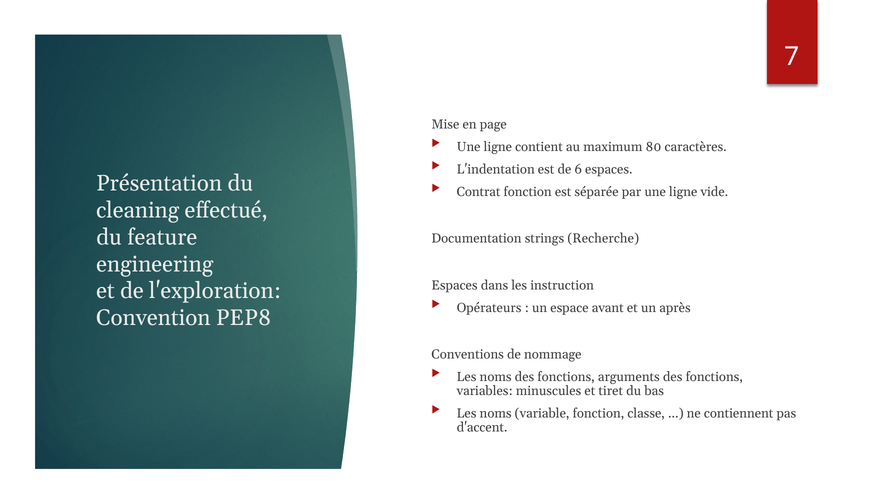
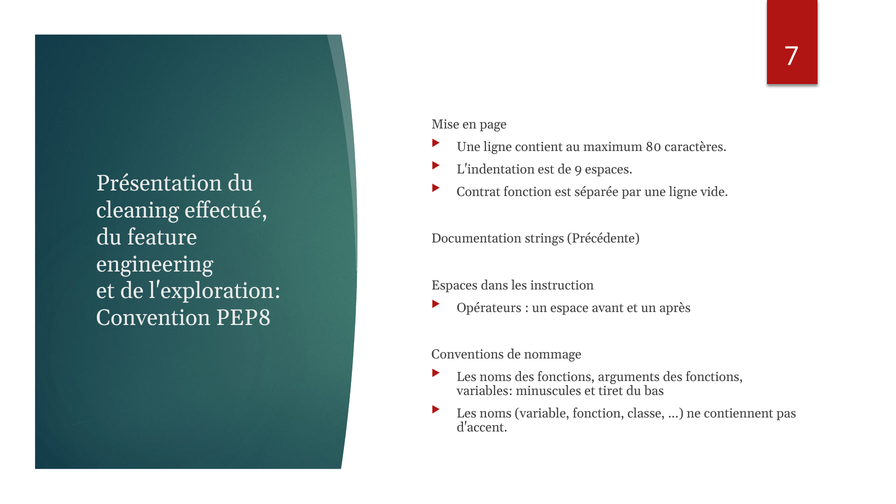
6: 6 -> 9
Recherche: Recherche -> Précédente
